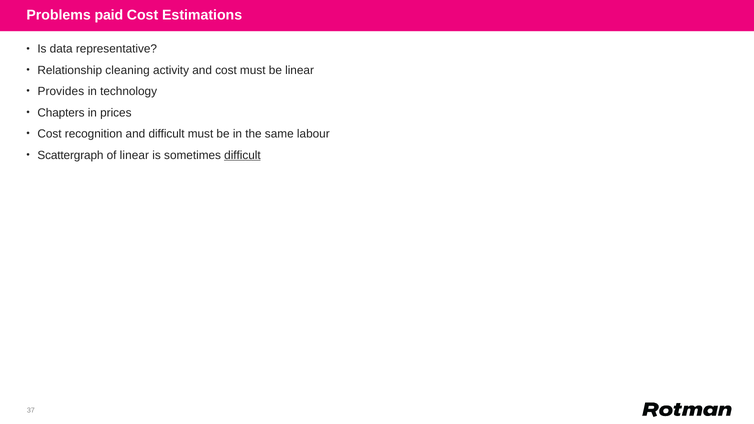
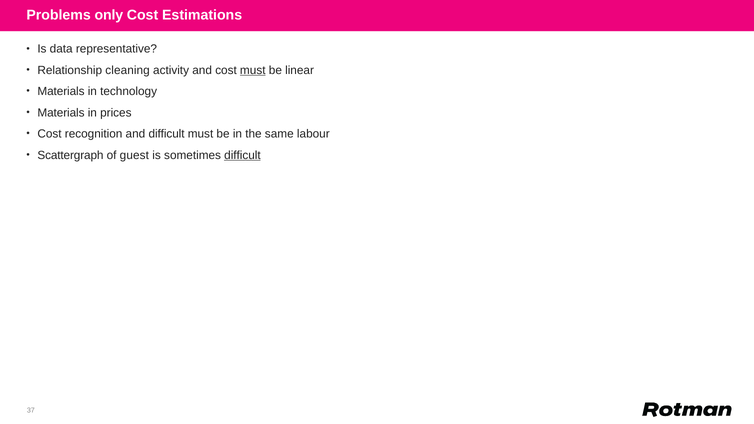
paid: paid -> only
must at (253, 70) underline: none -> present
Provides at (61, 92): Provides -> Materials
Chapters at (61, 113): Chapters -> Materials
of linear: linear -> guest
